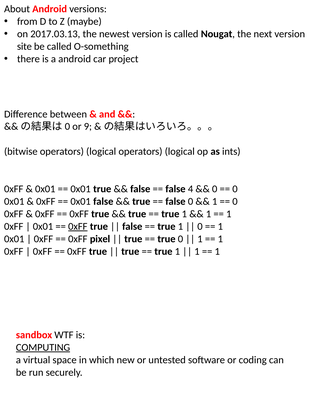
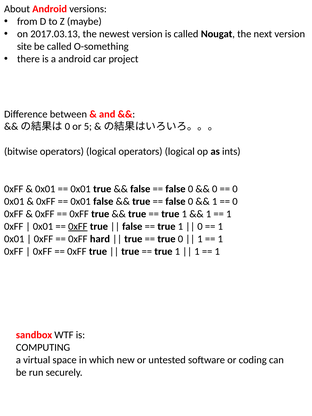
9: 9 -> 5
4 at (191, 189): 4 -> 0
pixel: pixel -> hard
COMPUTING underline: present -> none
